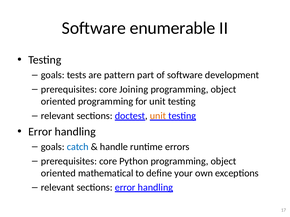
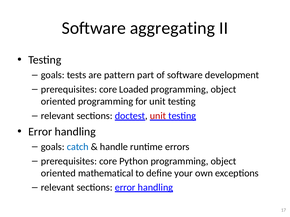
enumerable: enumerable -> aggregating
Joining: Joining -> Loaded
unit at (158, 116) colour: orange -> red
